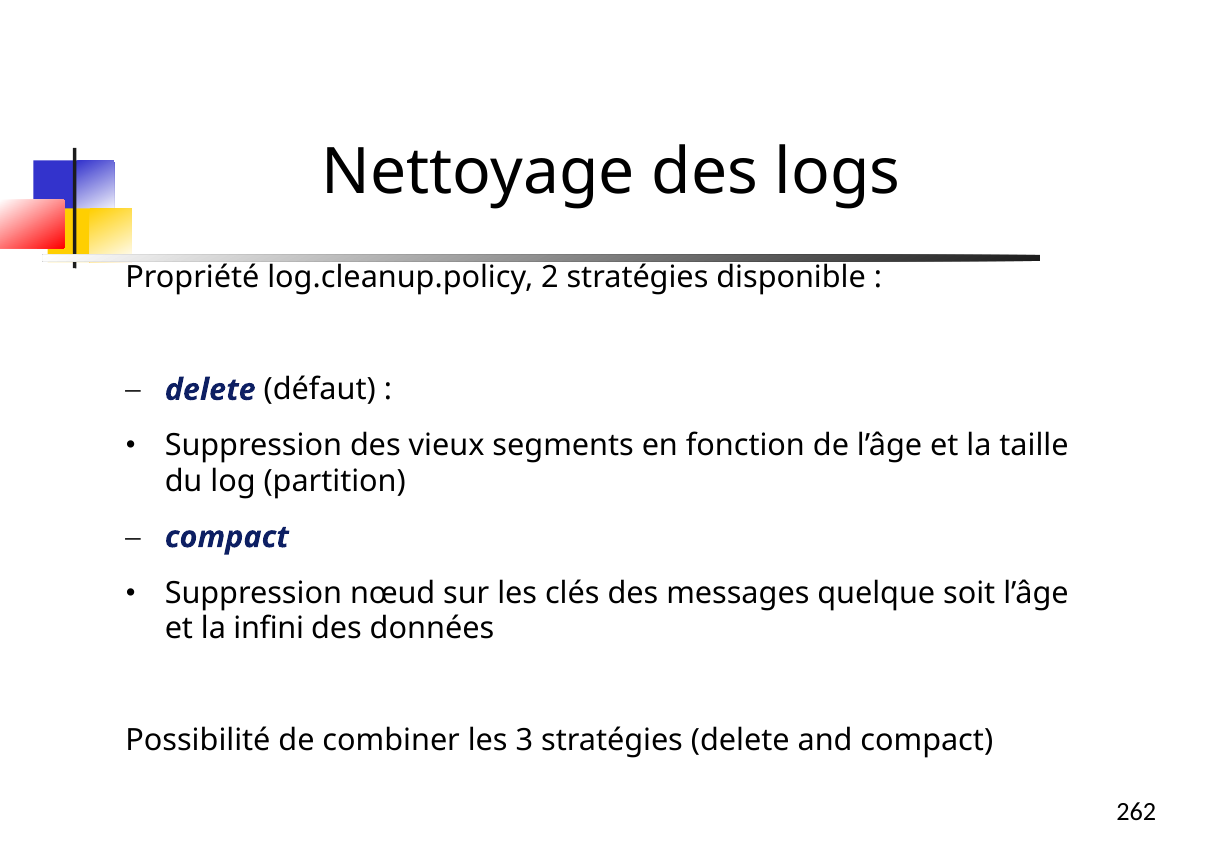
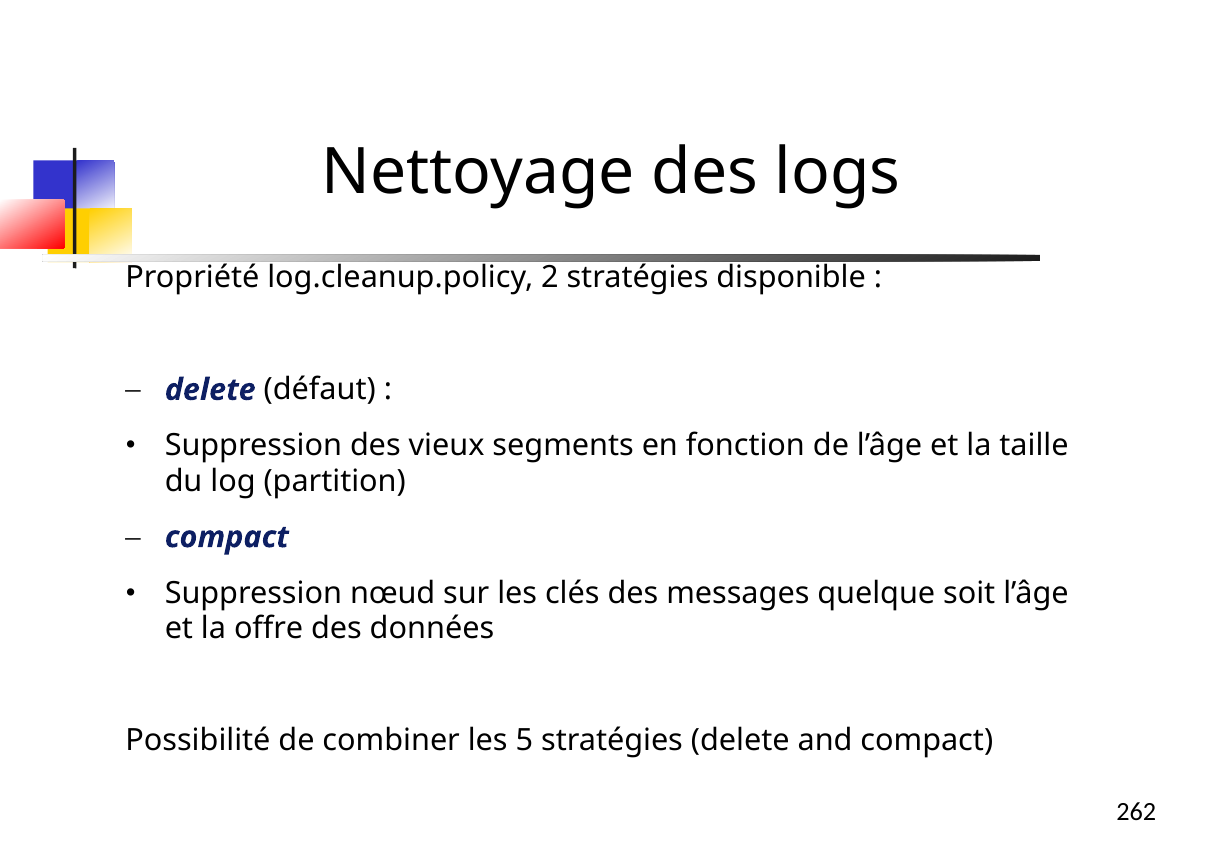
infini: infini -> offre
3: 3 -> 5
